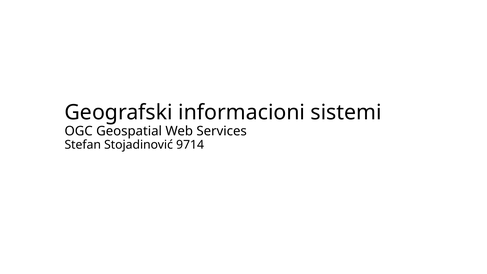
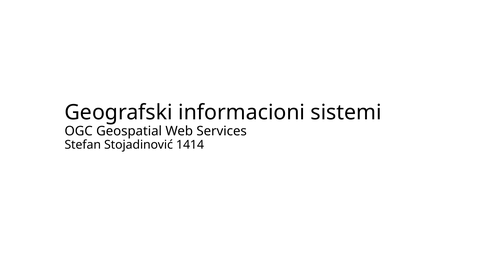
9714: 9714 -> 1414
